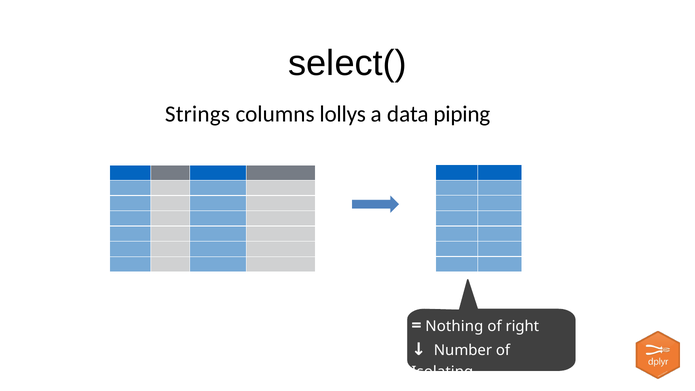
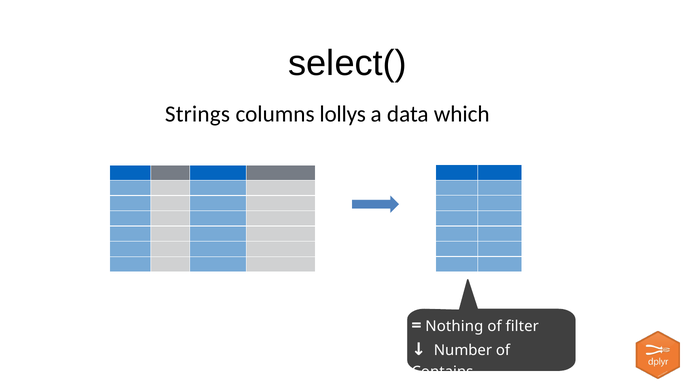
piping: piping -> which
right: right -> filter
Isolating: Isolating -> Contains
